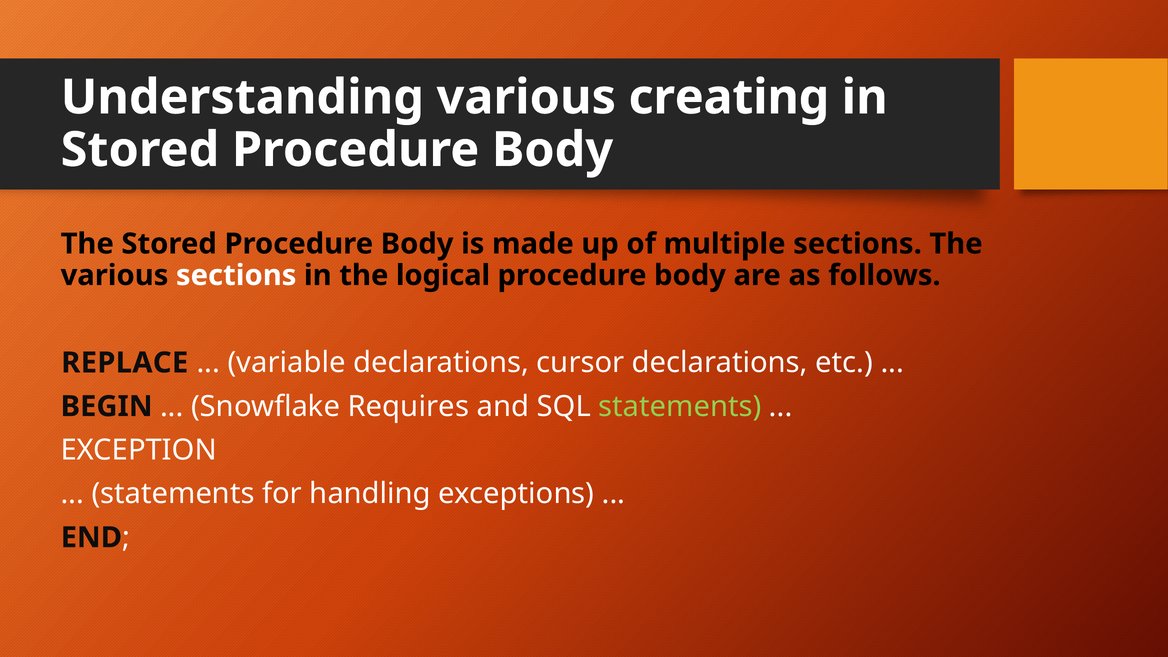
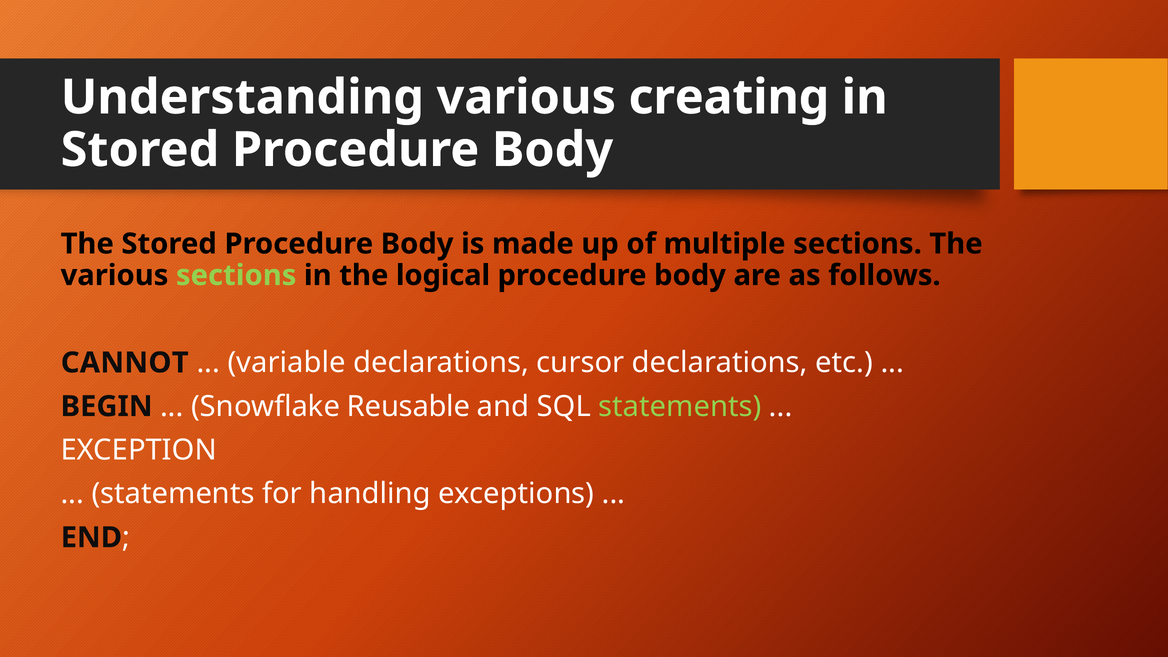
sections at (236, 275) colour: white -> light green
REPLACE: REPLACE -> CANNOT
Requires: Requires -> Reusable
